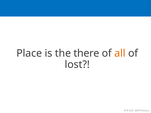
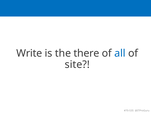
Place: Place -> Write
all colour: orange -> blue
lost: lost -> site
